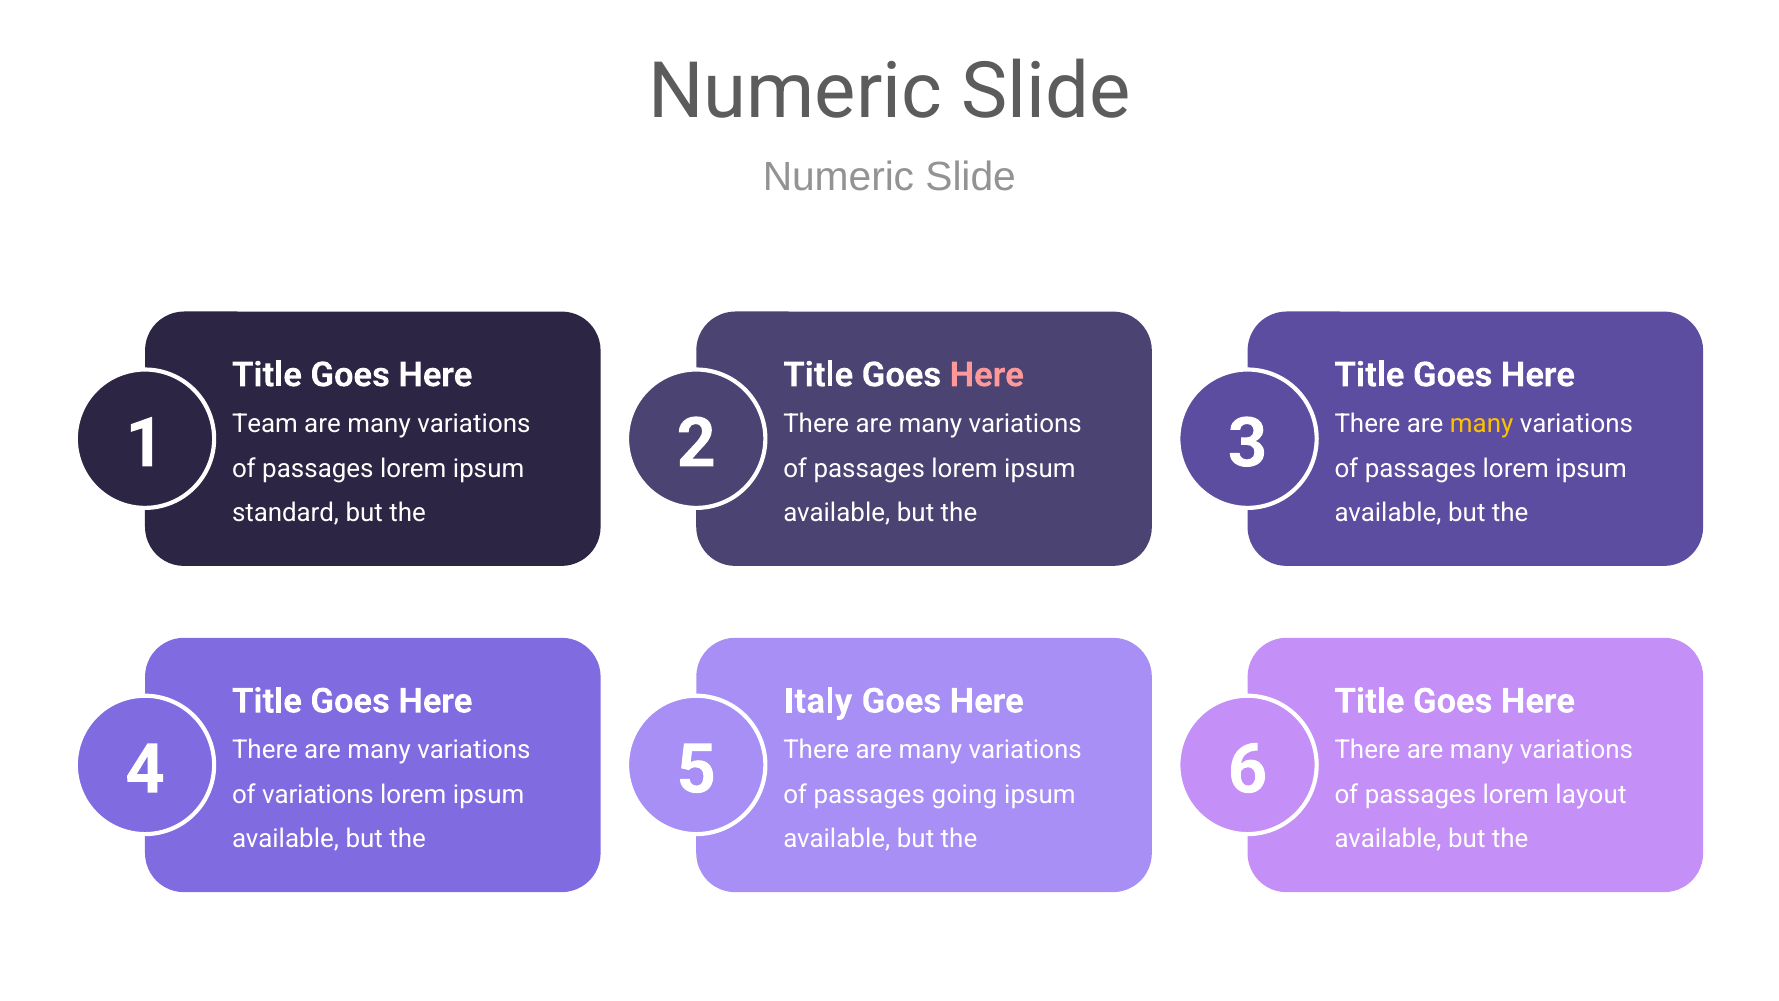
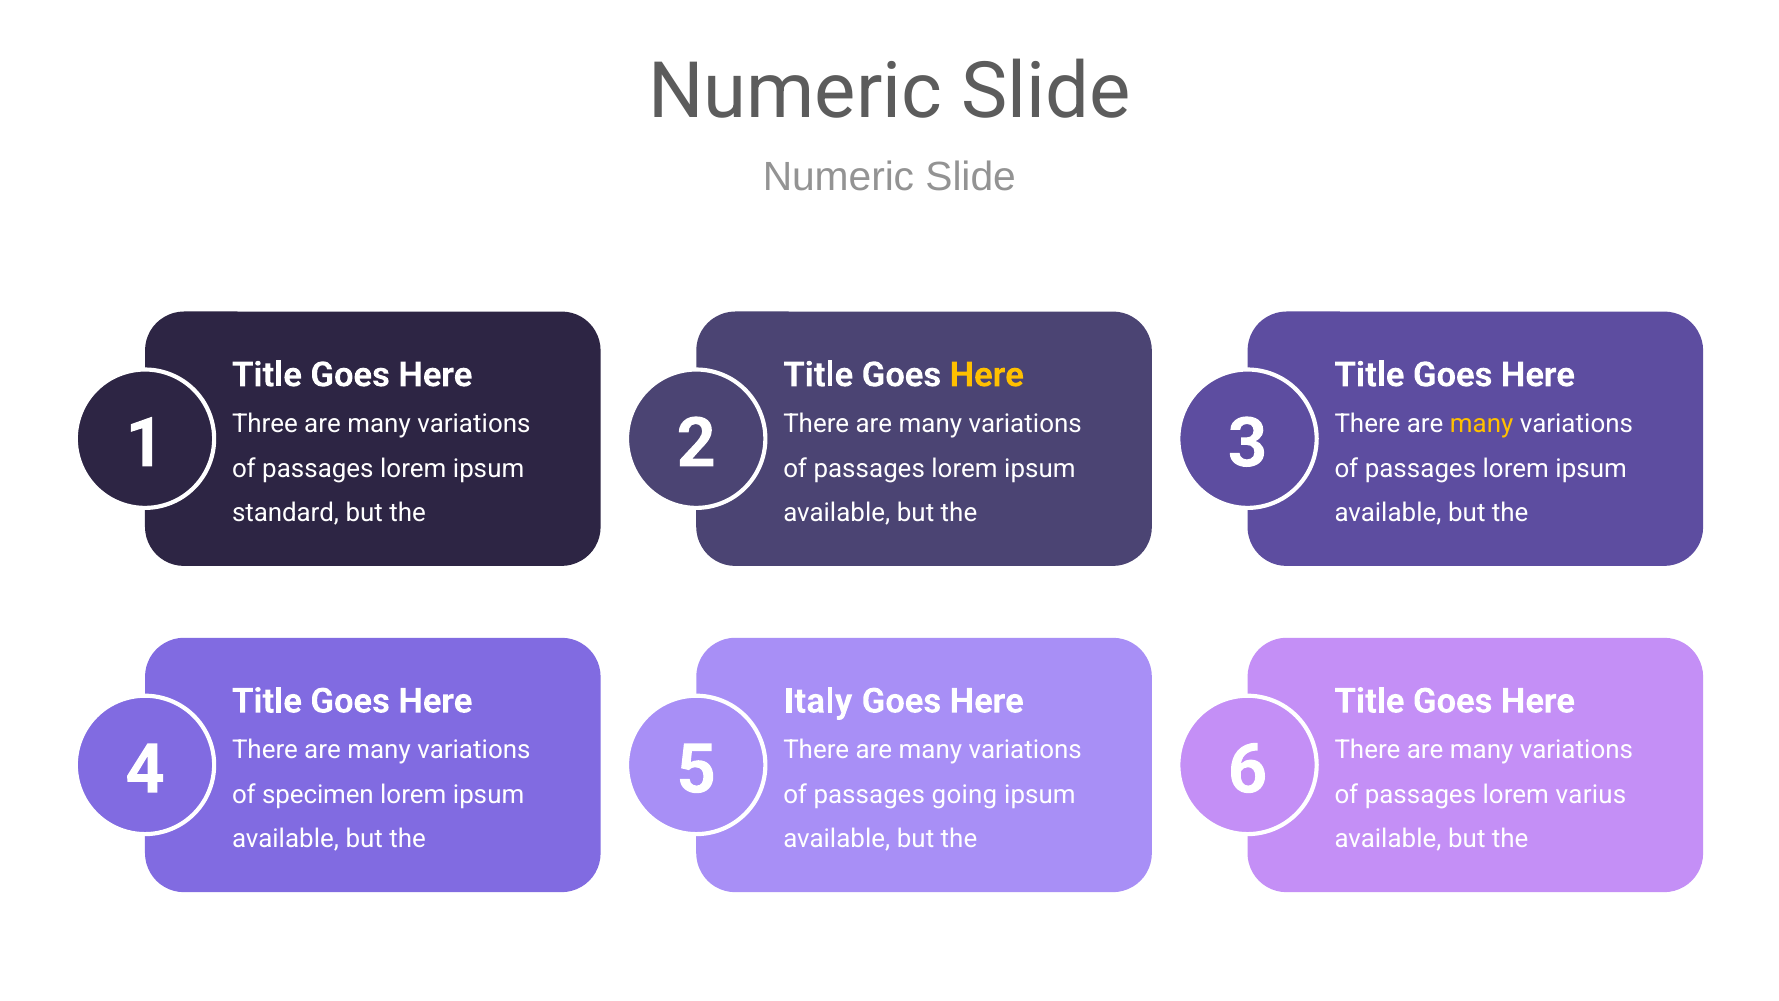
Here at (987, 375) colour: pink -> yellow
Team: Team -> Three
of variations: variations -> specimen
layout: layout -> varius
